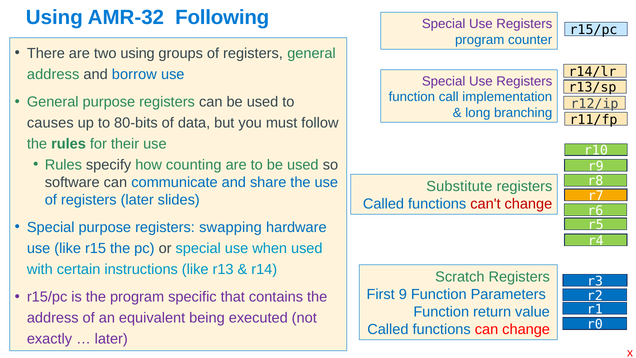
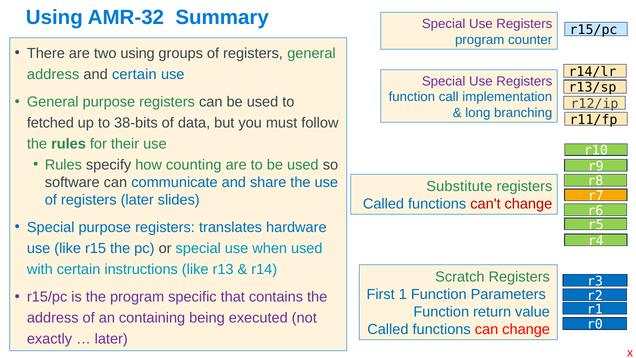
Following: Following -> Summary
and borrow: borrow -> certain
causes: causes -> fetched
80-bits: 80-bits -> 38-bits
swapping: swapping -> translates
9: 9 -> 1
equivalent: equivalent -> containing
